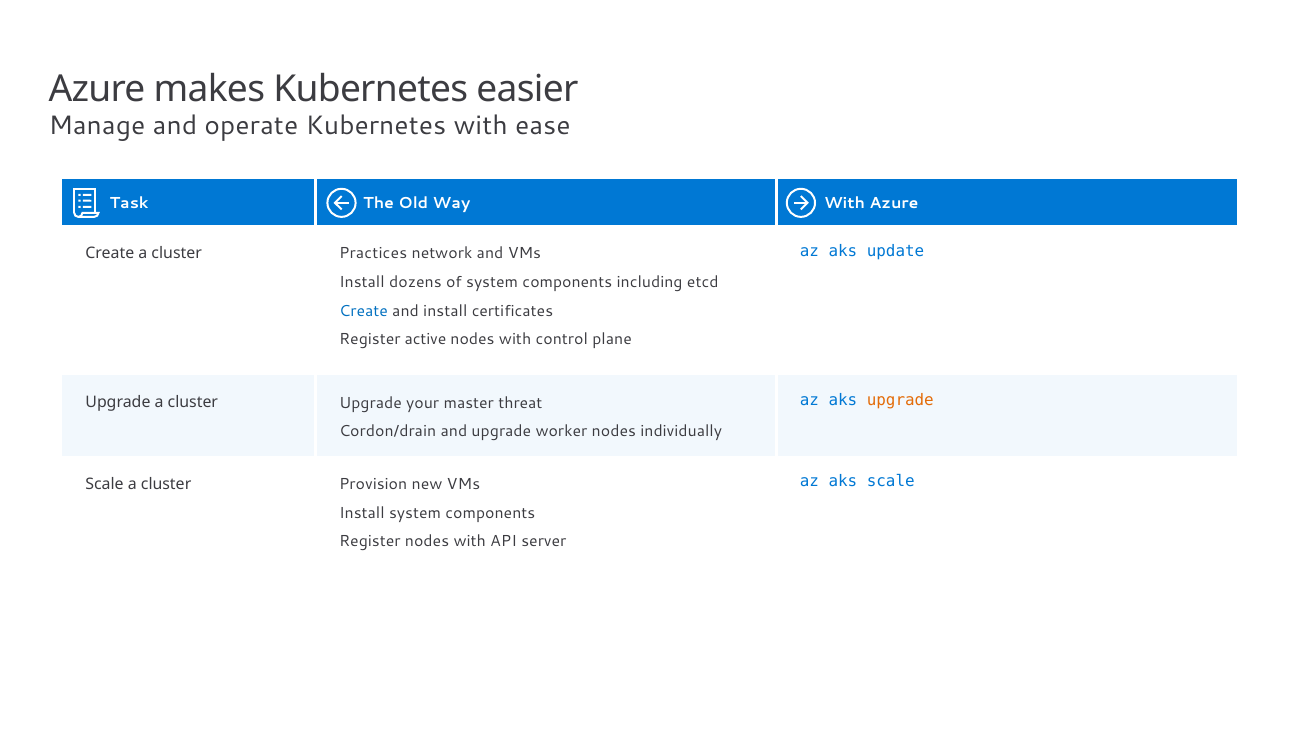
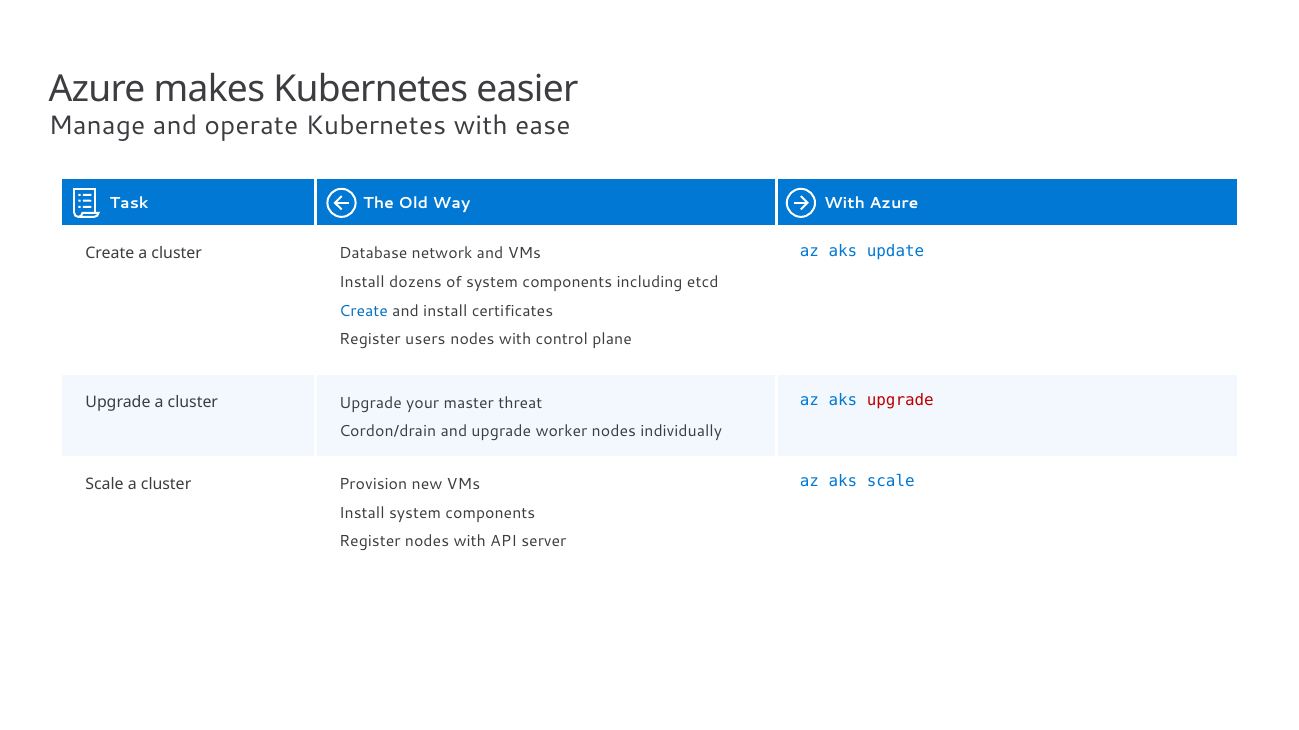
Practices: Practices -> Database
active: active -> users
upgrade at (900, 400) colour: orange -> red
